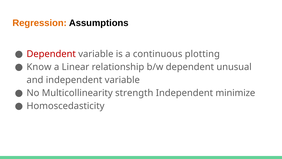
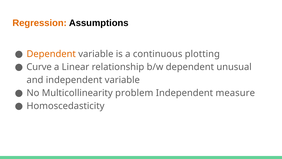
Dependent at (51, 54) colour: red -> orange
Know: Know -> Curve
strength: strength -> problem
minimize: minimize -> measure
